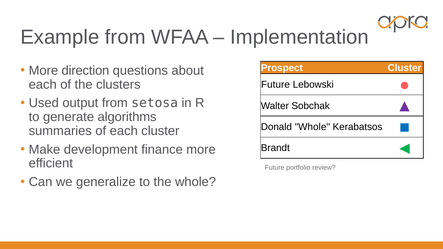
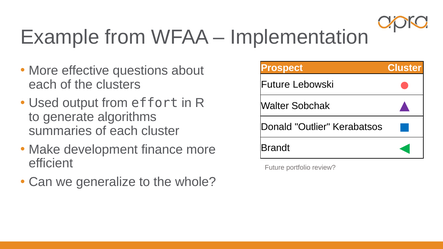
direction: direction -> effective
setosa: setosa -> effort
Donald Whole: Whole -> Outlier
